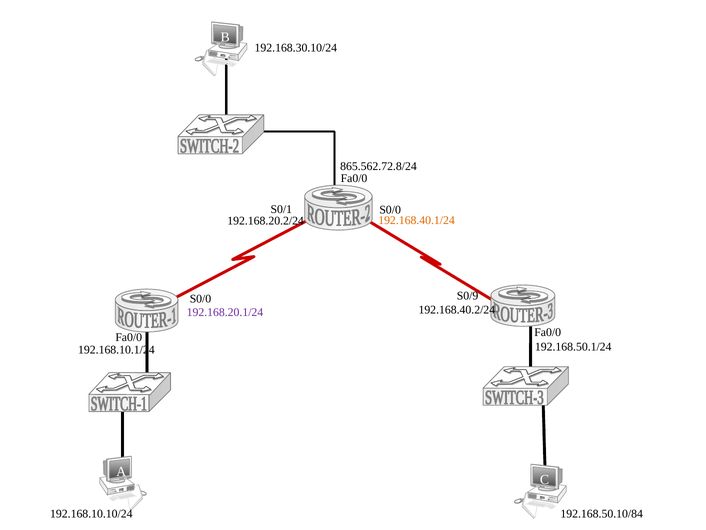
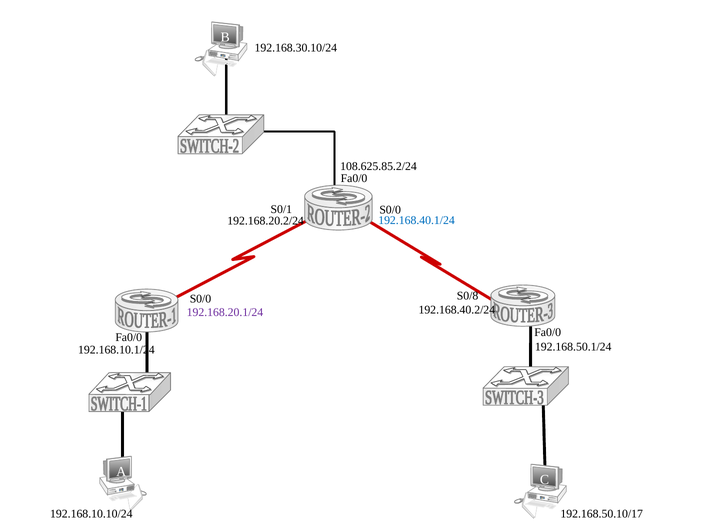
865.562.72.8/24: 865.562.72.8/24 -> 108.625.85.2/24
192.168.40.1/24 colour: orange -> blue
S0/9: S0/9 -> S0/8
192.168.50.10/84: 192.168.50.10/84 -> 192.168.50.10/17
